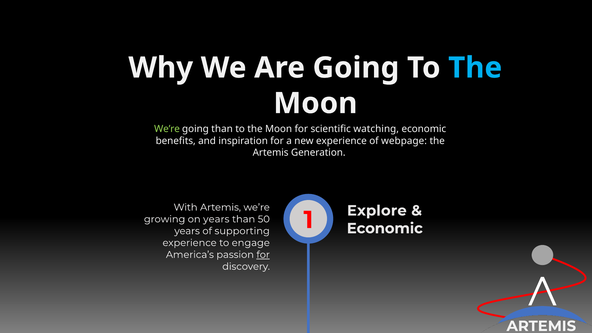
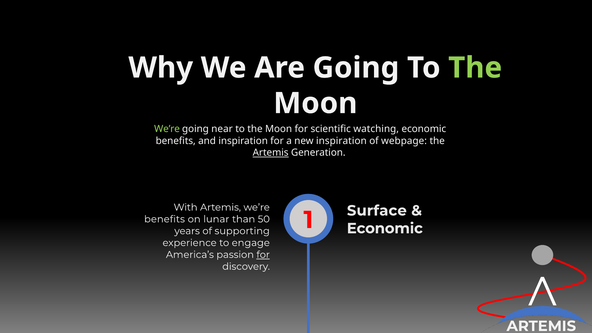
The at (475, 68) colour: light blue -> light green
going than: than -> near
new experience: experience -> inspiration
Artemis at (271, 153) underline: none -> present
Explore: Explore -> Surface
growing at (165, 219): growing -> benefits
on years: years -> lunar
